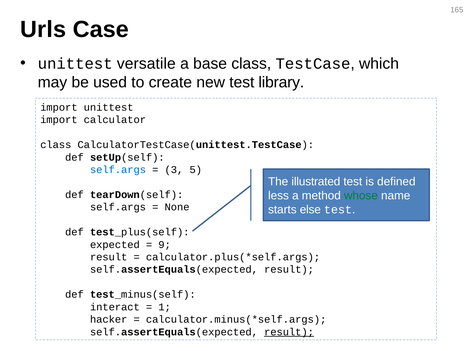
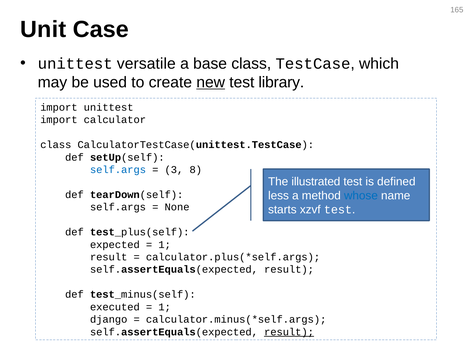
Urls: Urls -> Unit
new underline: none -> present
5: 5 -> 8
whose colour: green -> blue
else: else -> xzvf
9 at (165, 245): 9 -> 1
interact: interact -> executed
hacker: hacker -> django
